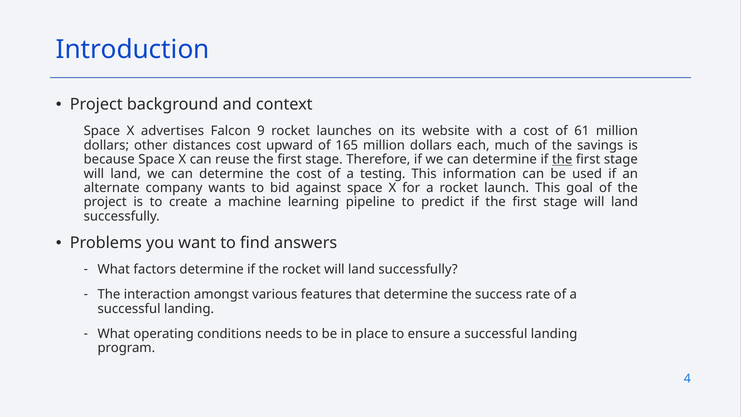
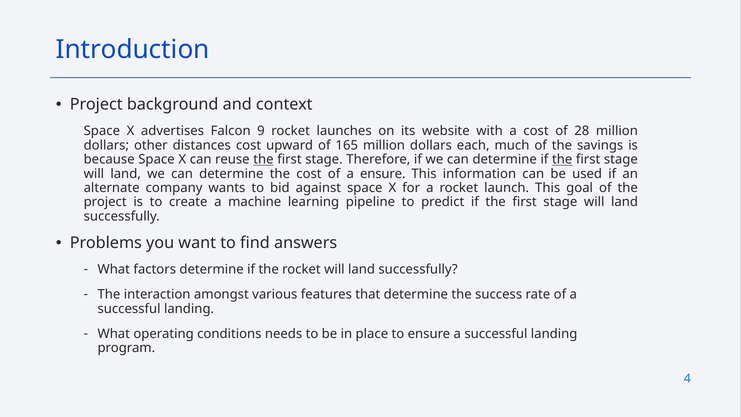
61: 61 -> 28
the at (263, 159) underline: none -> present
a testing: testing -> ensure
